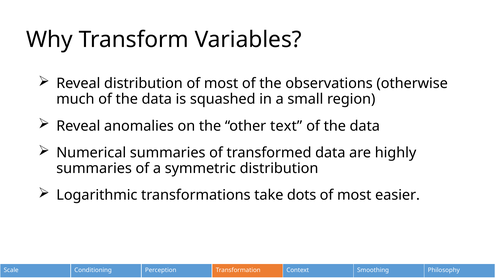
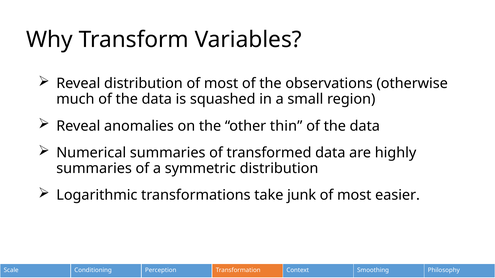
text: text -> thin
dots: dots -> junk
